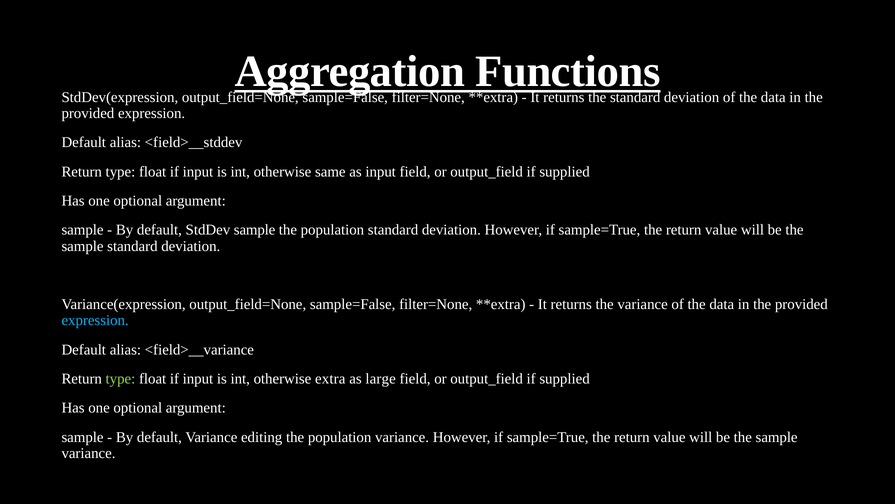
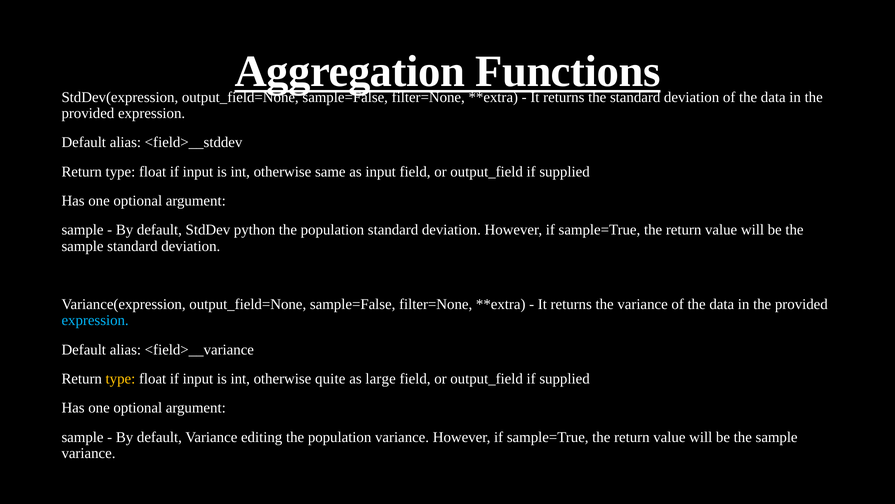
StdDev sample: sample -> python
type at (120, 378) colour: light green -> yellow
extra: extra -> quite
